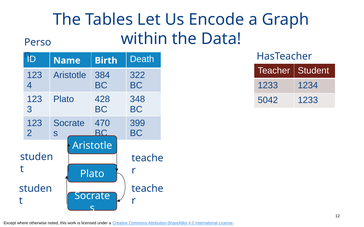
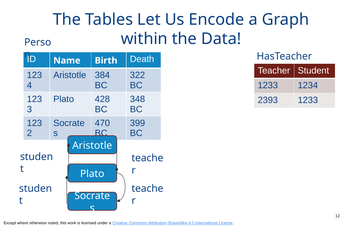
5042: 5042 -> 2393
